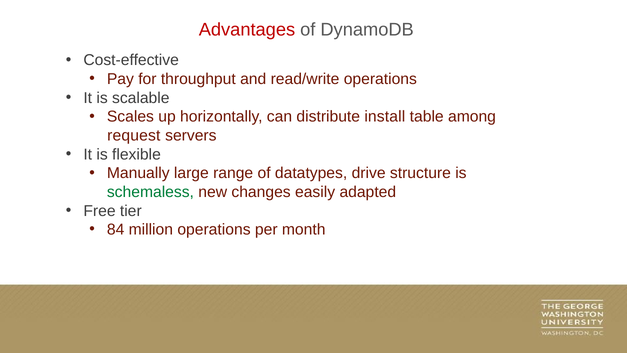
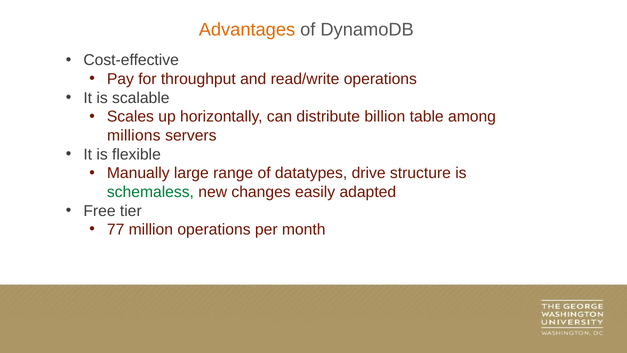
Advantages colour: red -> orange
install: install -> billion
request: request -> millions
84: 84 -> 77
